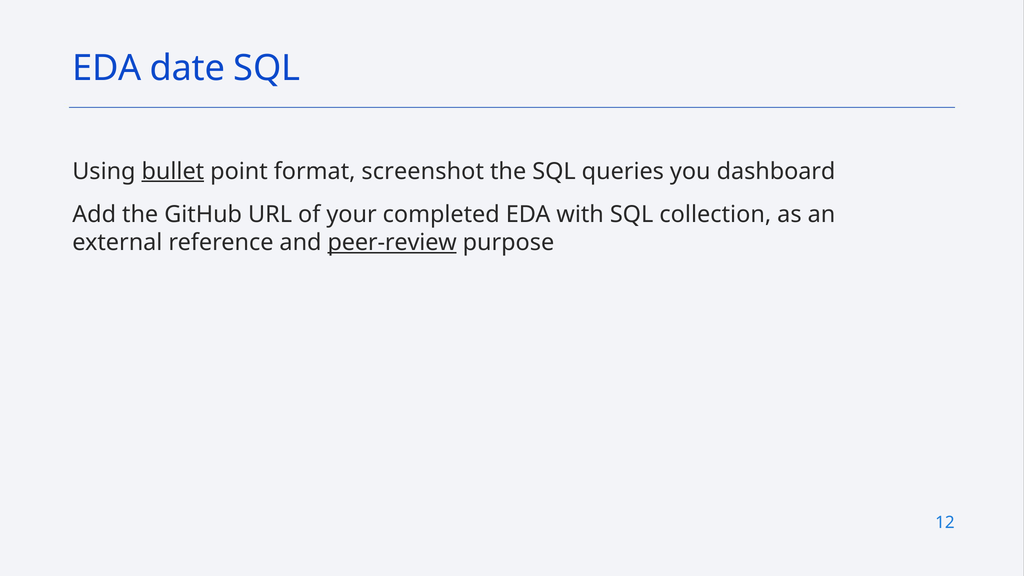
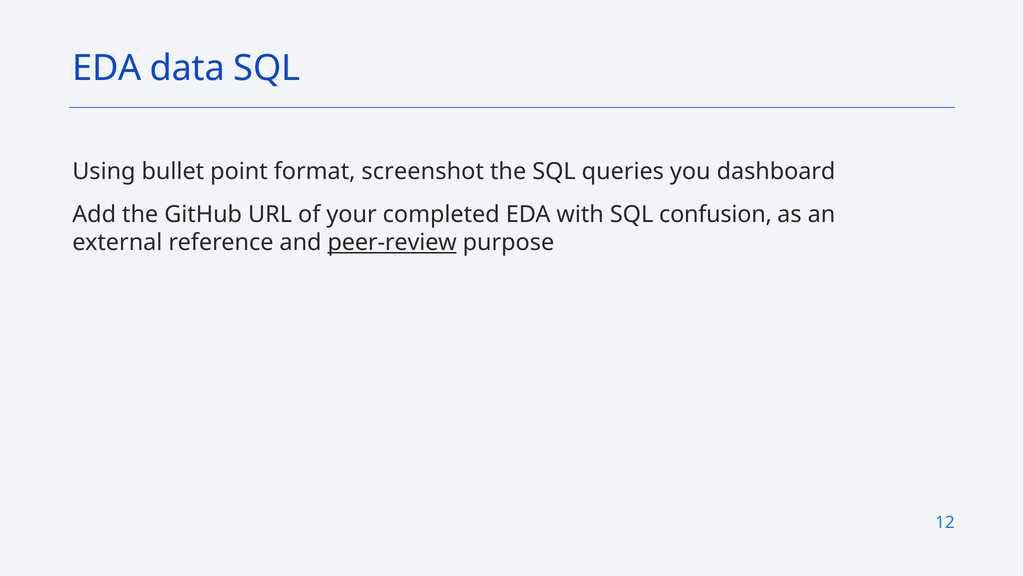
date: date -> data
bullet underline: present -> none
collection: collection -> confusion
